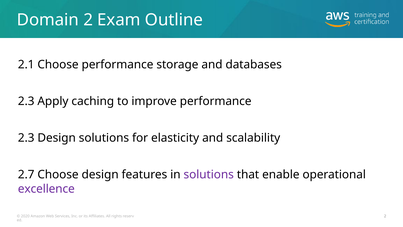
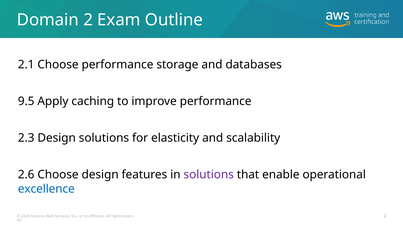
2.3 at (26, 101): 2.3 -> 9.5
2.7: 2.7 -> 2.6
excellence colour: purple -> blue
